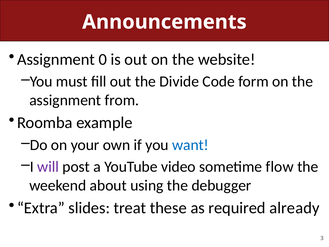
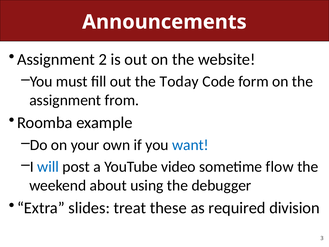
0: 0 -> 2
Divide: Divide -> Today
will colour: purple -> blue
already: already -> division
